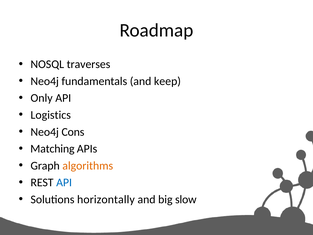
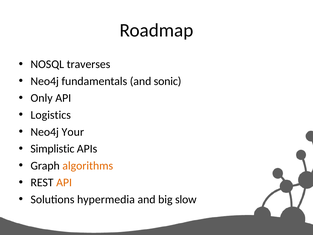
keep: keep -> sonic
Cons: Cons -> Your
Matching: Matching -> Simplistic
API at (64, 182) colour: blue -> orange
horizontally: horizontally -> hypermedia
